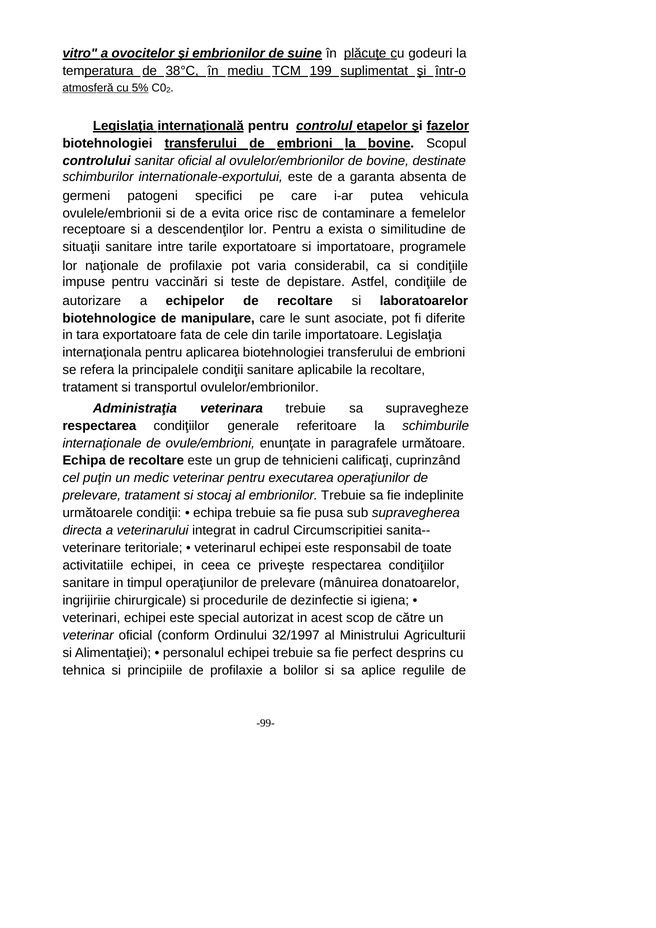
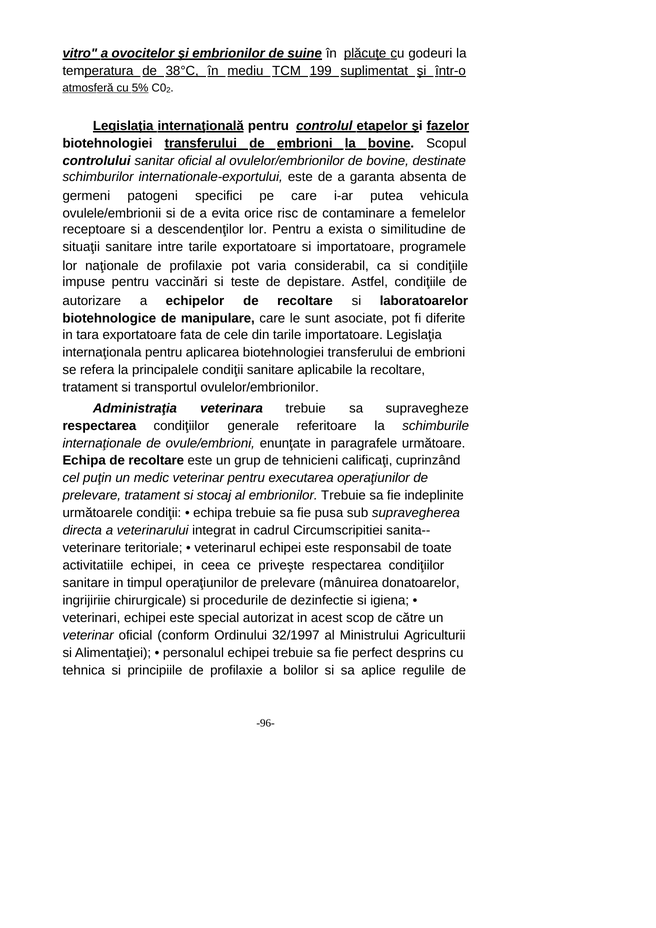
-99-: -99- -> -96-
